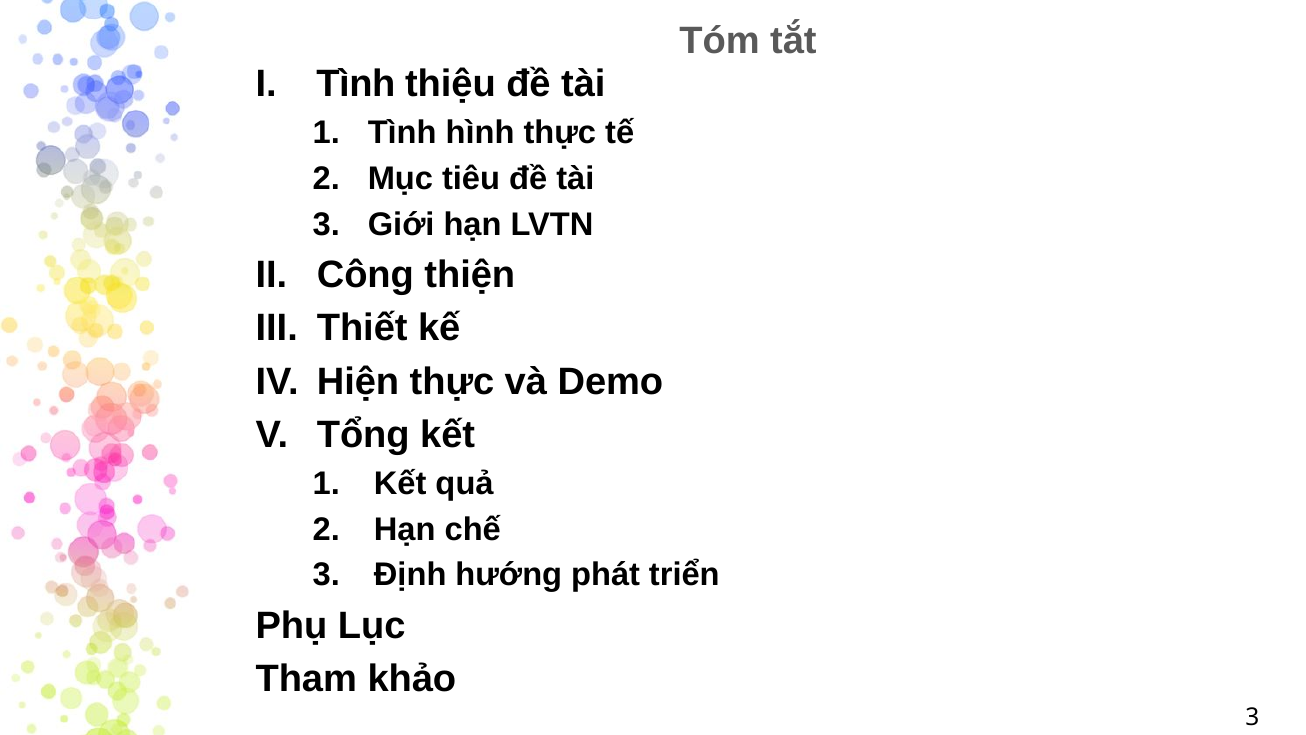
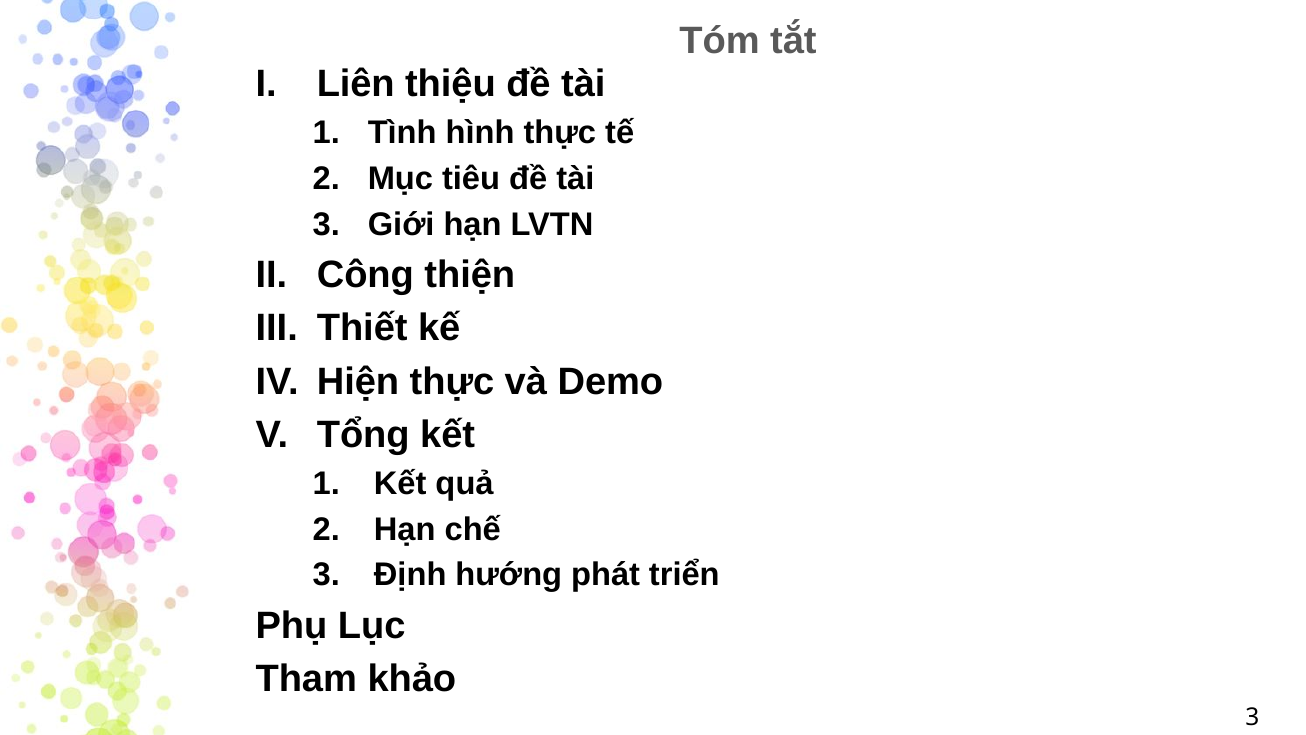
Tình at (356, 84): Tình -> Liên
